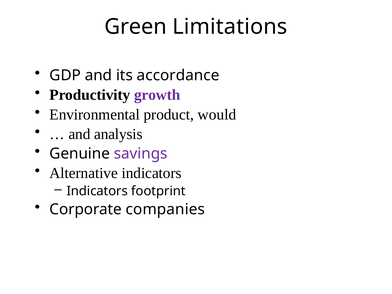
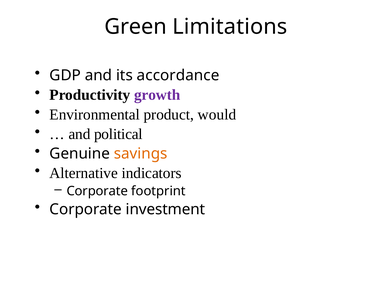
analysis: analysis -> political
savings colour: purple -> orange
Indicators at (97, 191): Indicators -> Corporate
companies: companies -> investment
